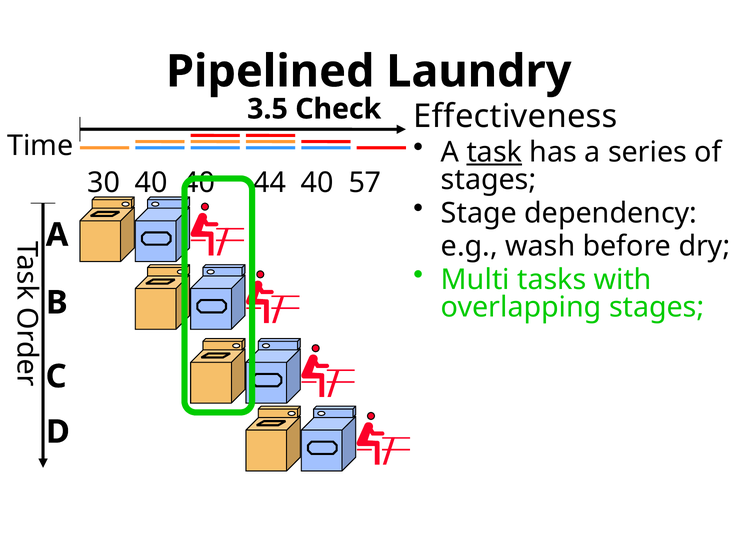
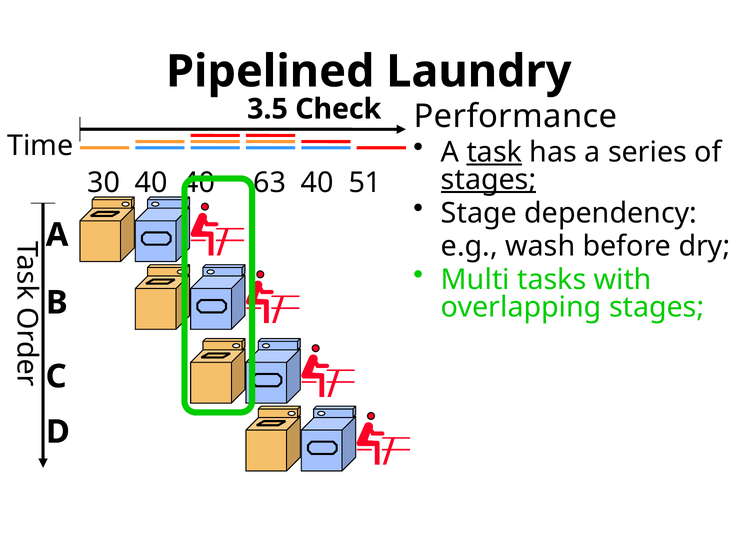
Effectiveness: Effectiveness -> Performance
stages at (489, 180) underline: none -> present
44: 44 -> 63
57: 57 -> 51
